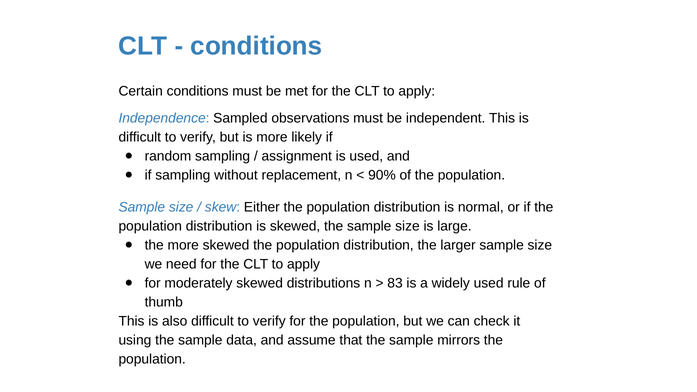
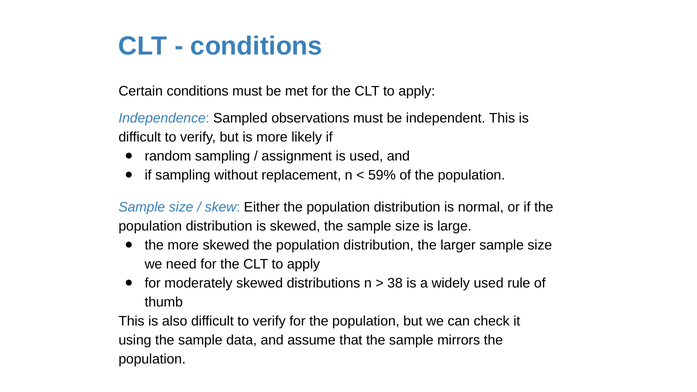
90%: 90% -> 59%
83: 83 -> 38
